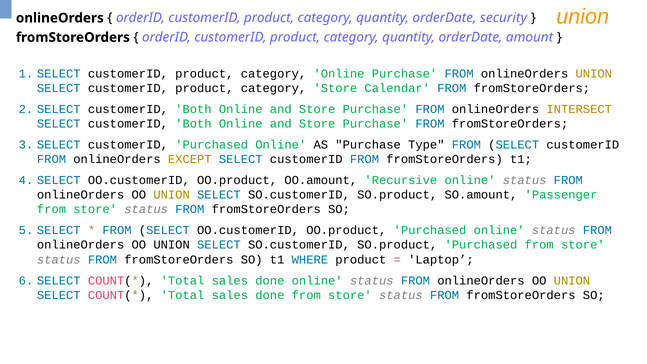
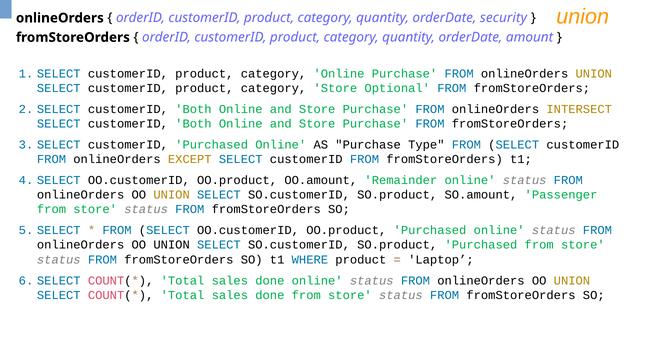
Calendar: Calendar -> Optional
Recursive: Recursive -> Remainder
